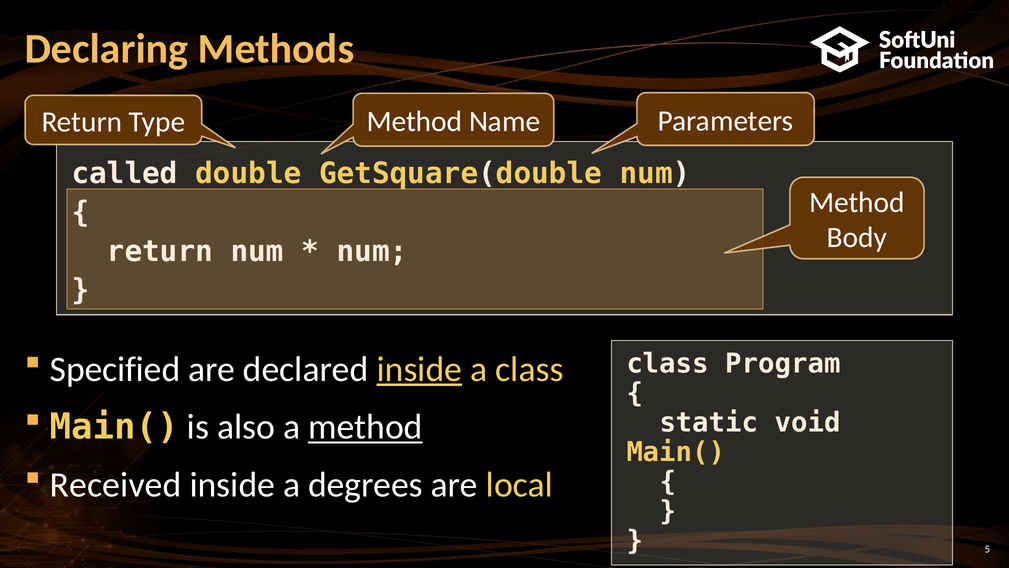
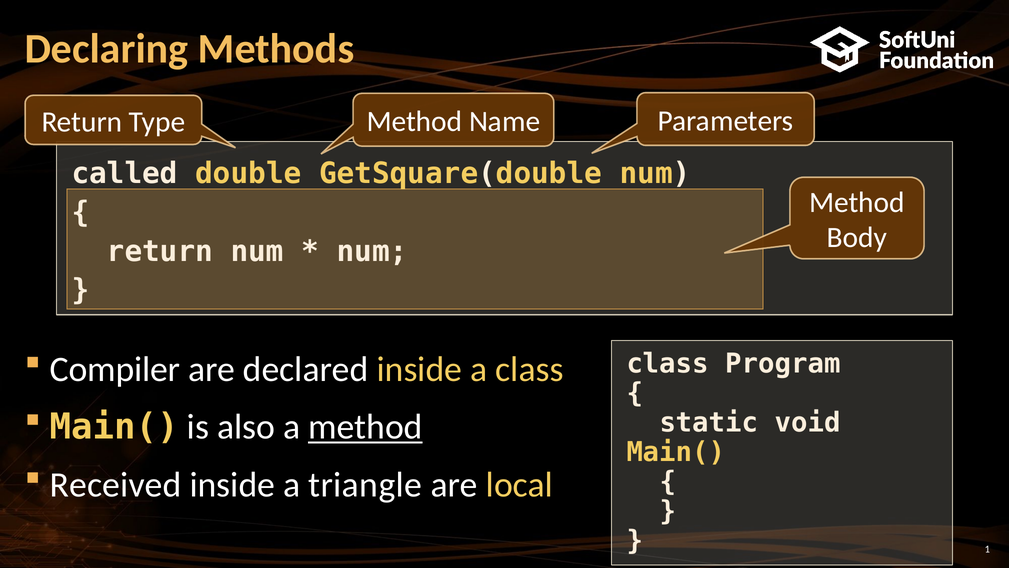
Specified: Specified -> Compiler
inside at (419, 369) underline: present -> none
degrees: degrees -> triangle
5: 5 -> 1
